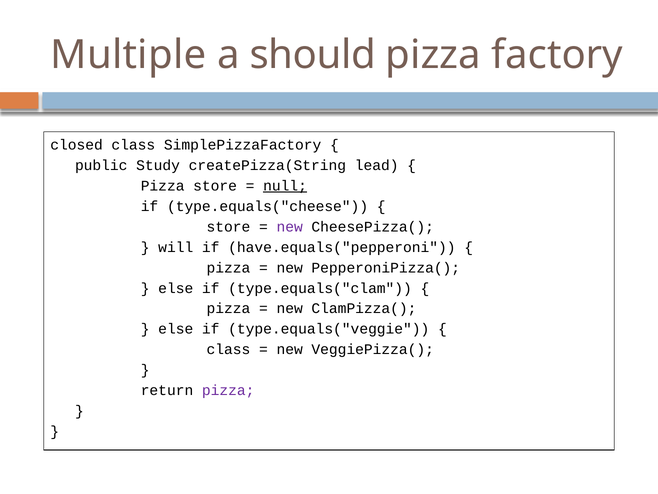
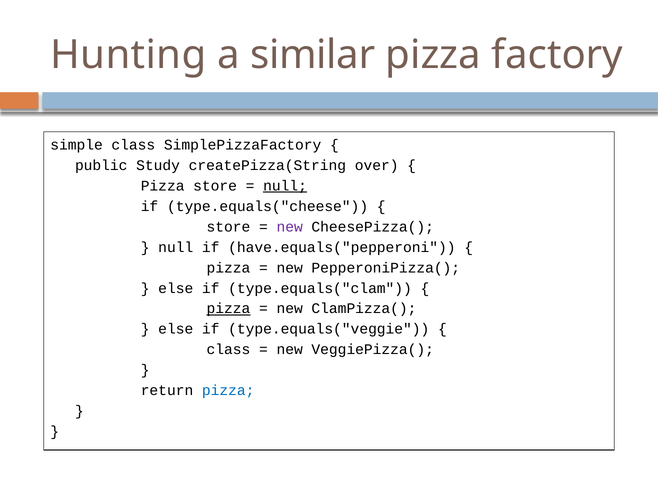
Multiple: Multiple -> Hunting
should: should -> similar
closed: closed -> simple
lead: lead -> over
will at (176, 247): will -> null
pizza at (228, 308) underline: none -> present
pizza at (228, 390) colour: purple -> blue
